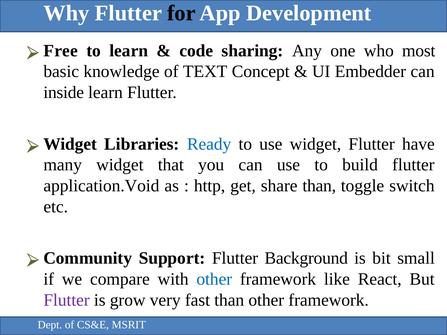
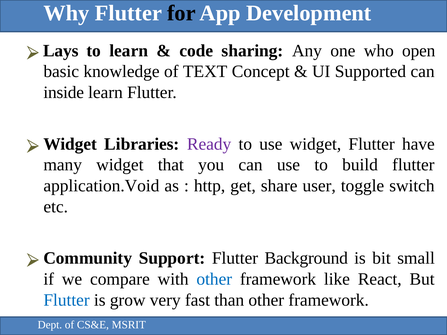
Free: Free -> Lays
most: most -> open
Embedder: Embedder -> Supported
Ready colour: blue -> purple
share than: than -> user
Flutter at (67, 300) colour: purple -> blue
